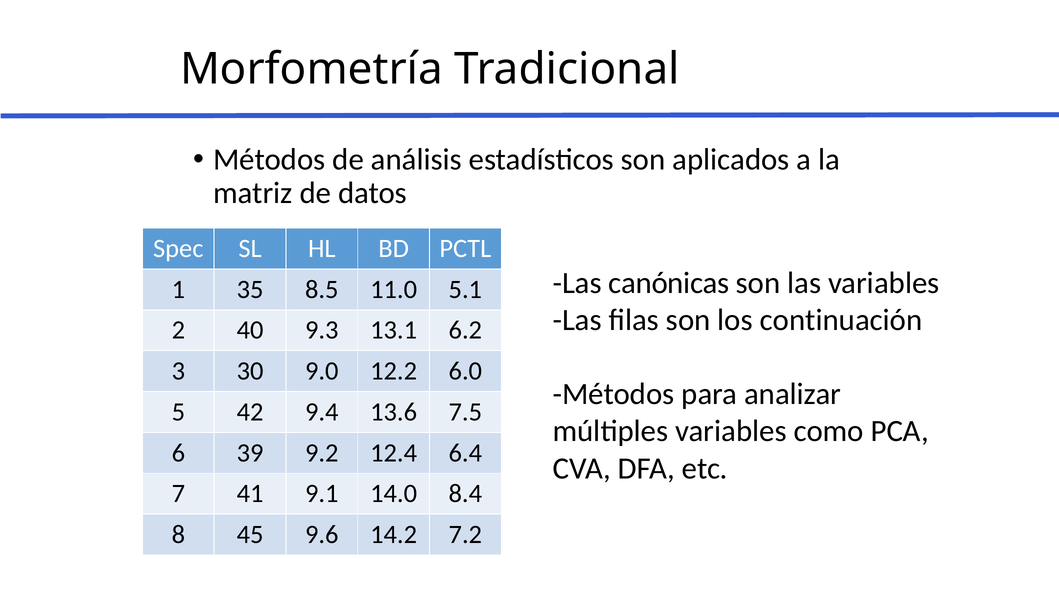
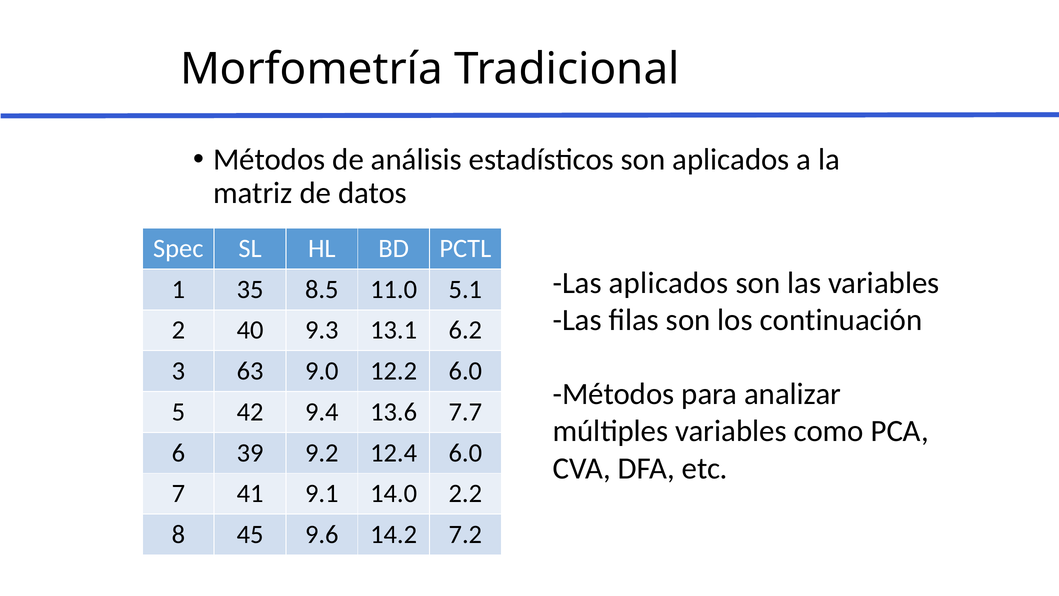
Las canónicas: canónicas -> aplicados
30: 30 -> 63
7.5: 7.5 -> 7.7
12.4 6.4: 6.4 -> 6.0
8.4: 8.4 -> 2.2
